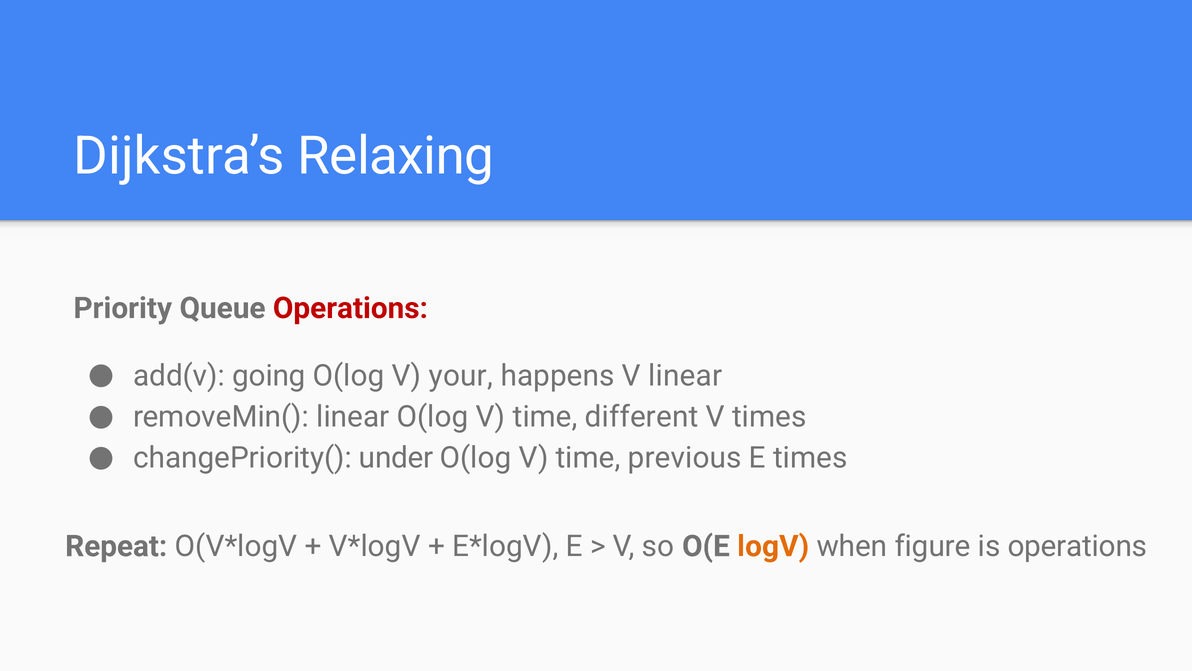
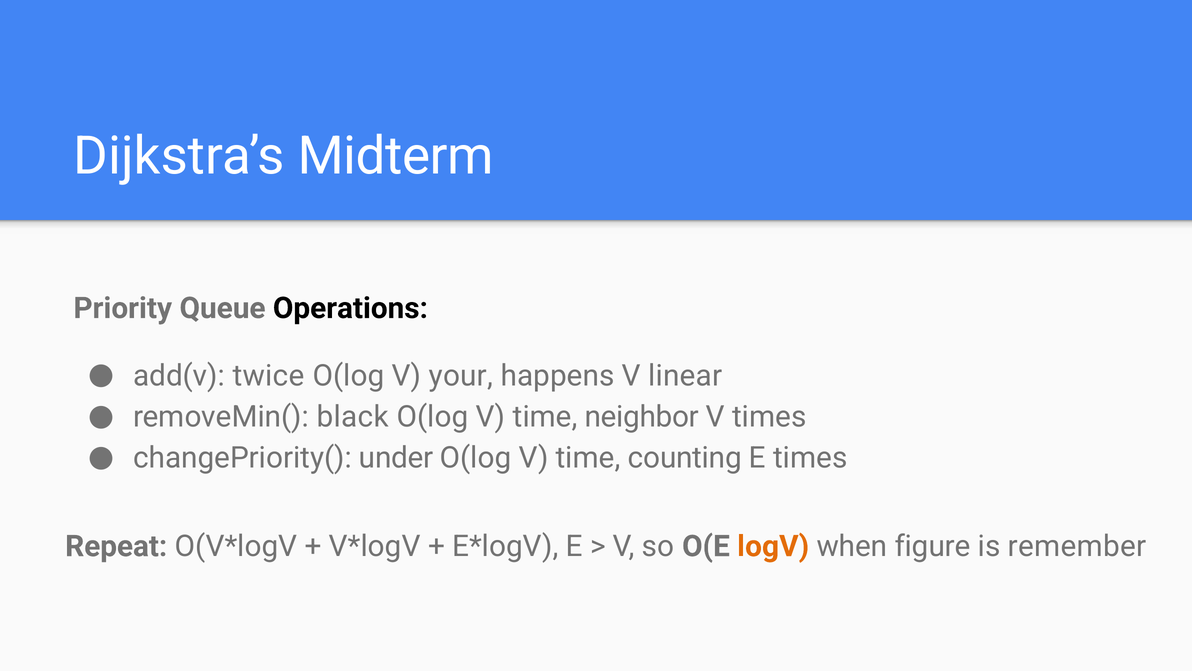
Relaxing: Relaxing -> Midterm
Operations at (350, 308) colour: red -> black
going: going -> twice
removeMin( linear: linear -> black
different: different -> neighbor
previous: previous -> counting
is operations: operations -> remember
